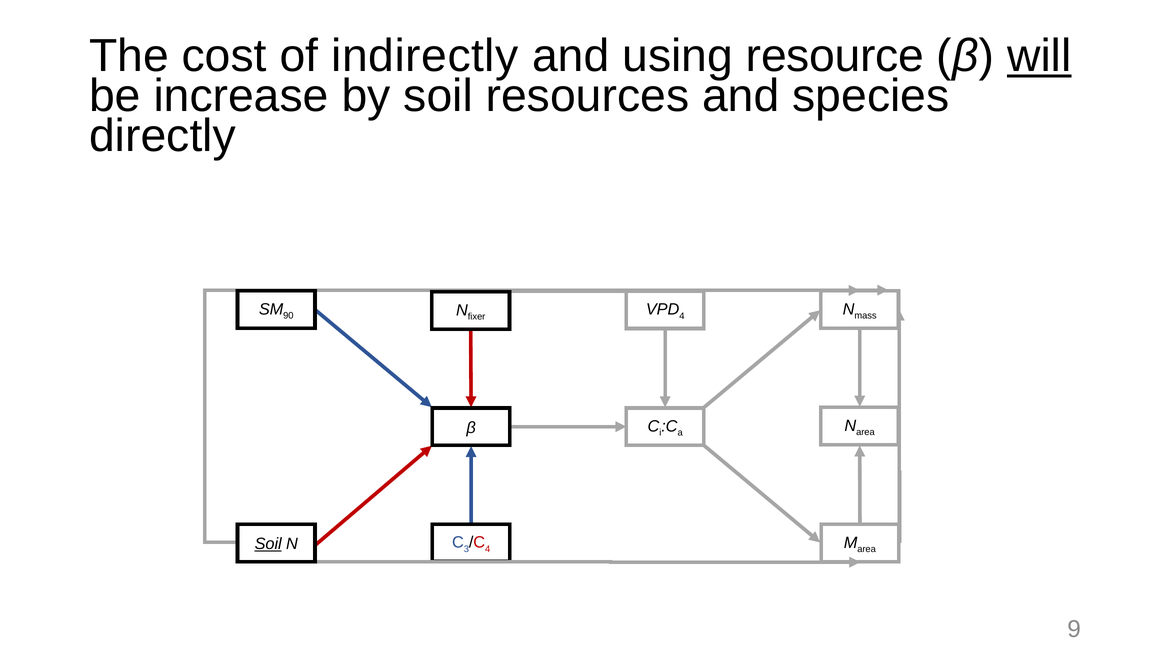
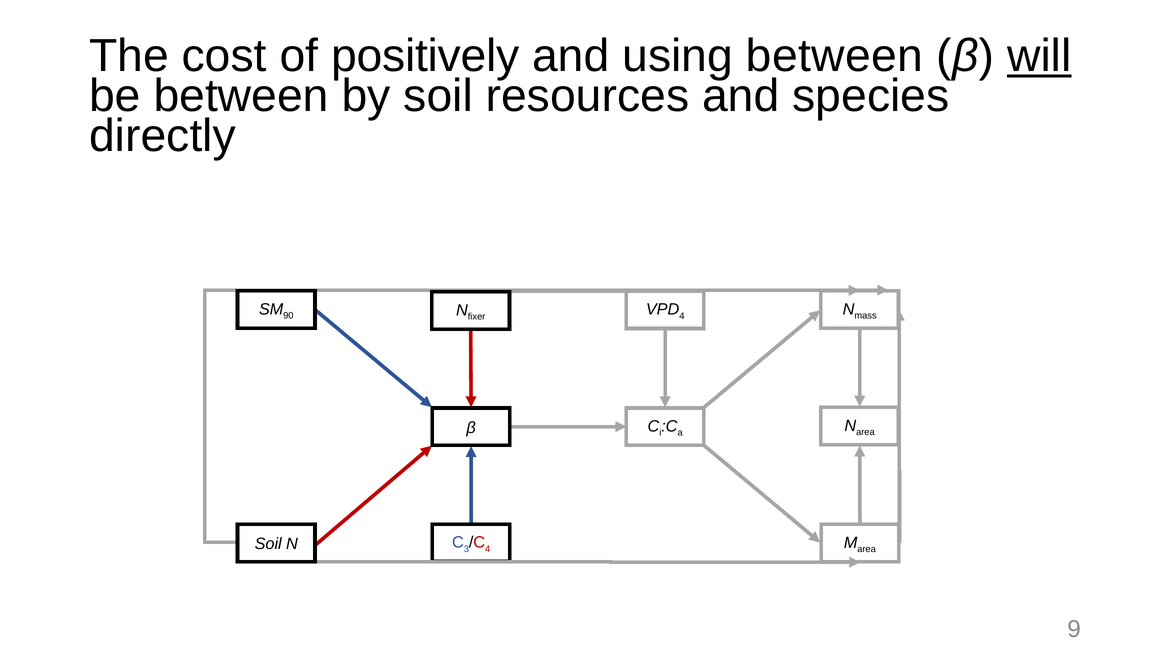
indirectly: indirectly -> positively
using resource: resource -> between
be increase: increase -> between
Soil at (268, 544) underline: present -> none
